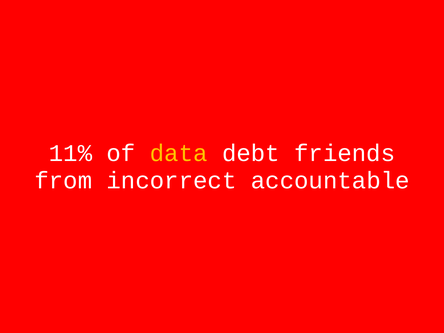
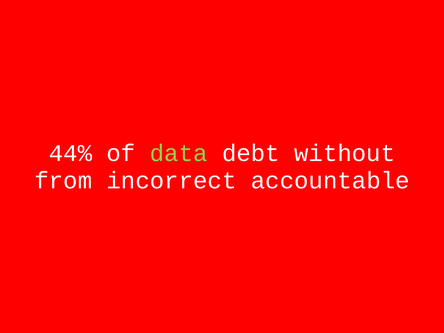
11%: 11% -> 44%
data colour: yellow -> light green
friends: friends -> without
